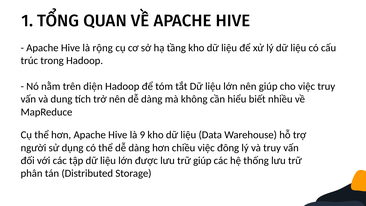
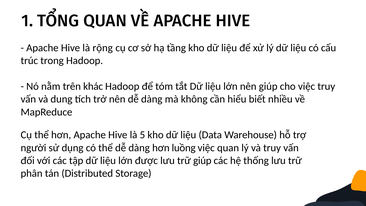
diện: diện -> khác
9: 9 -> 5
chiều: chiều -> luồng
việc đông: đông -> quan
